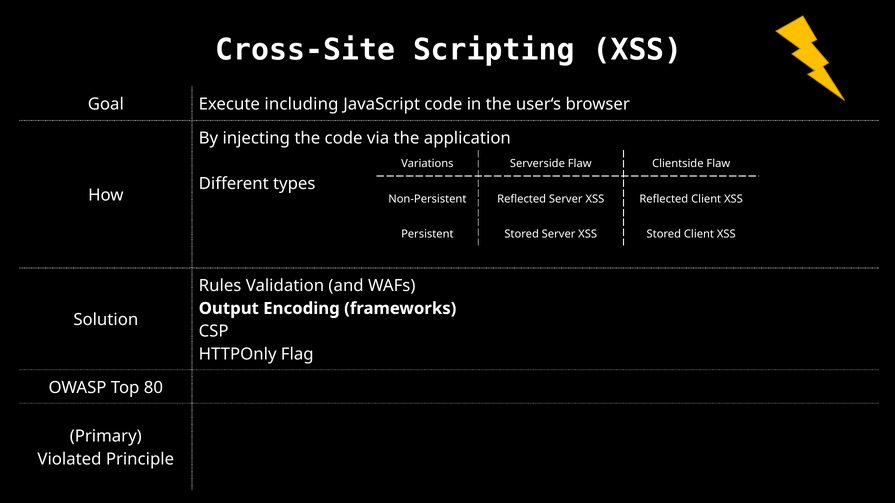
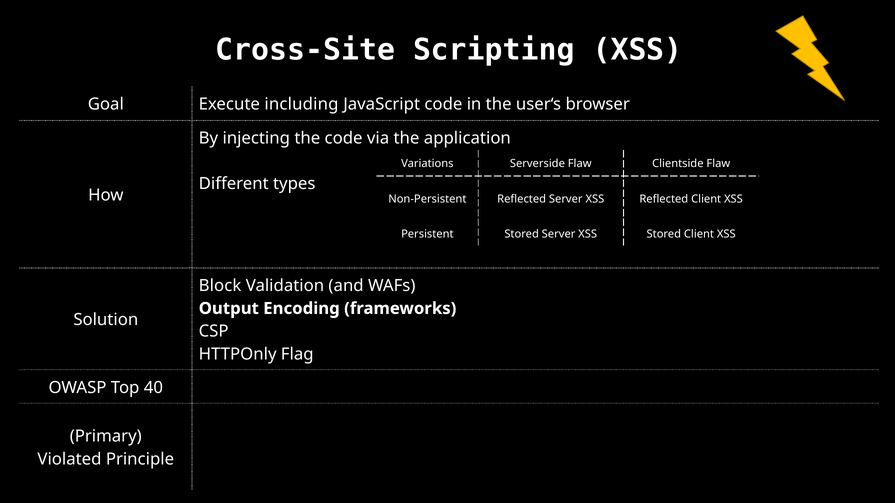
Rules: Rules -> Block
80: 80 -> 40
